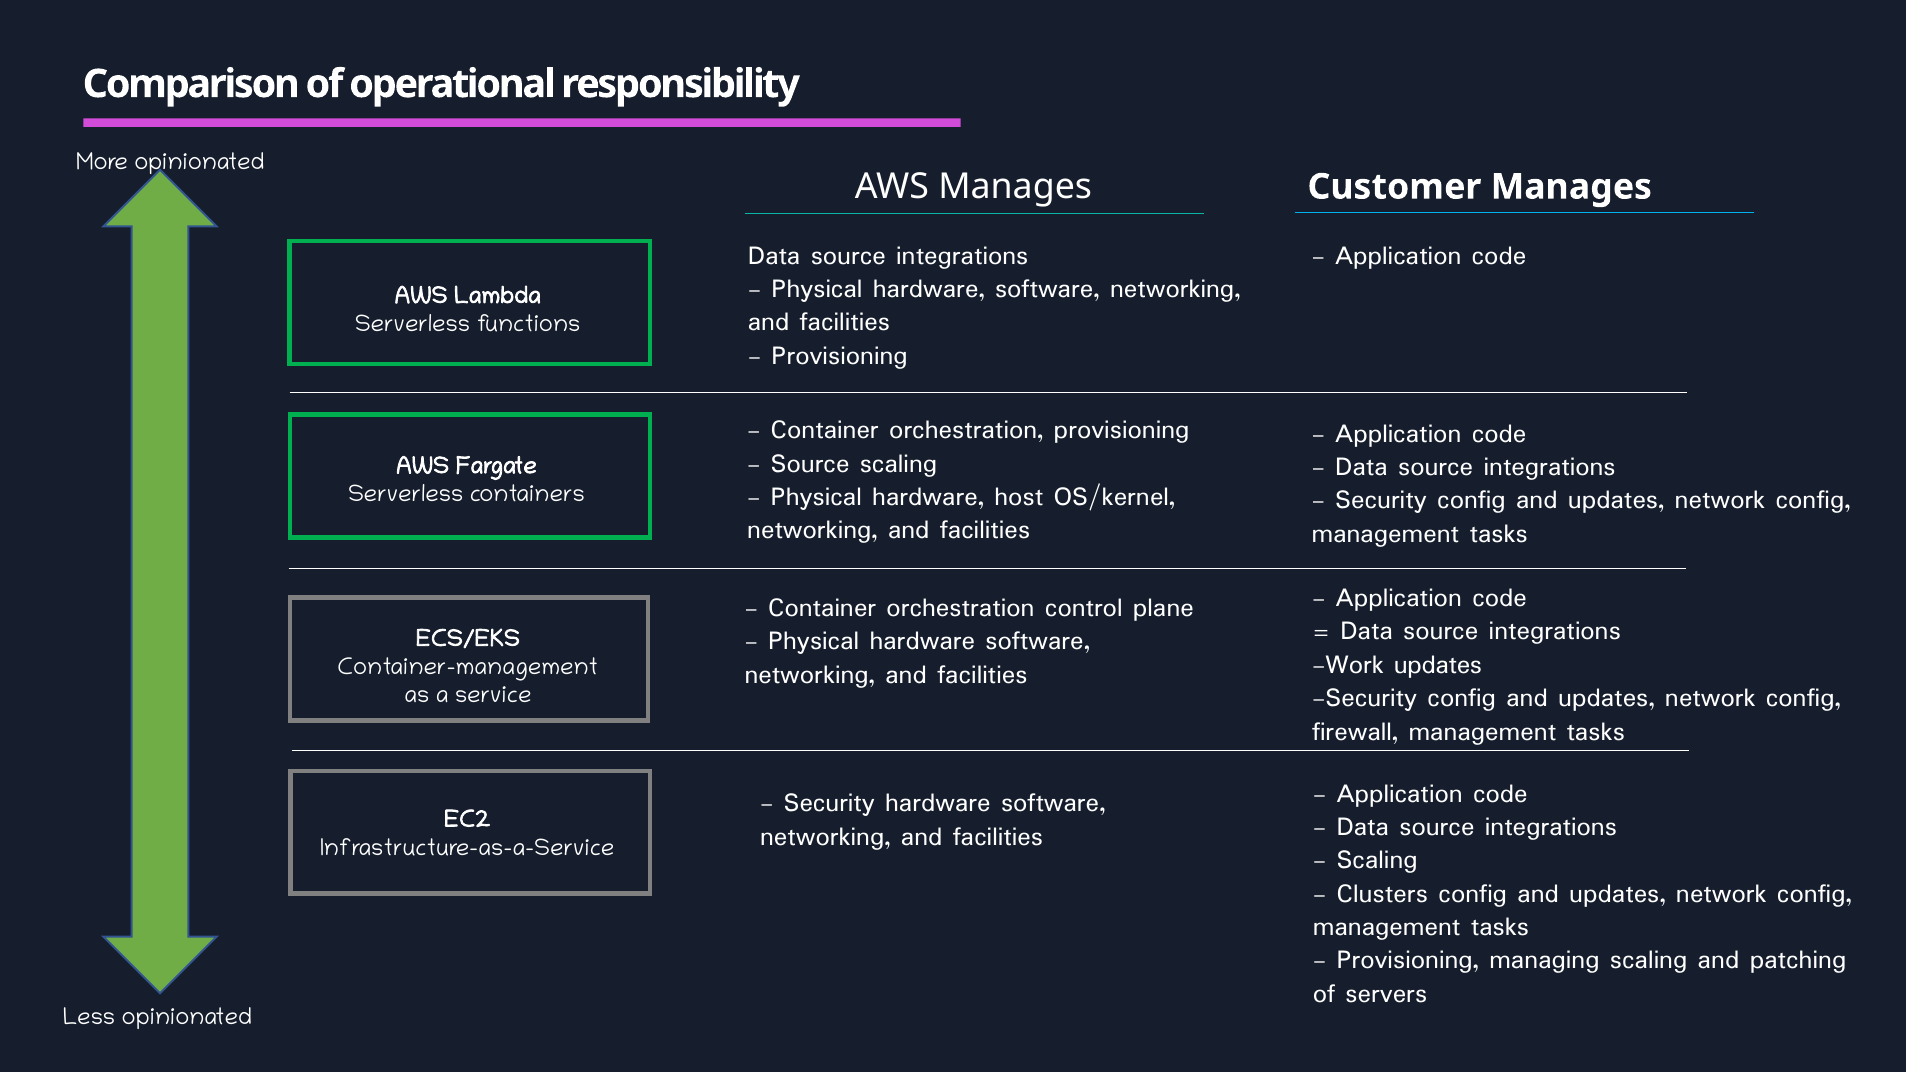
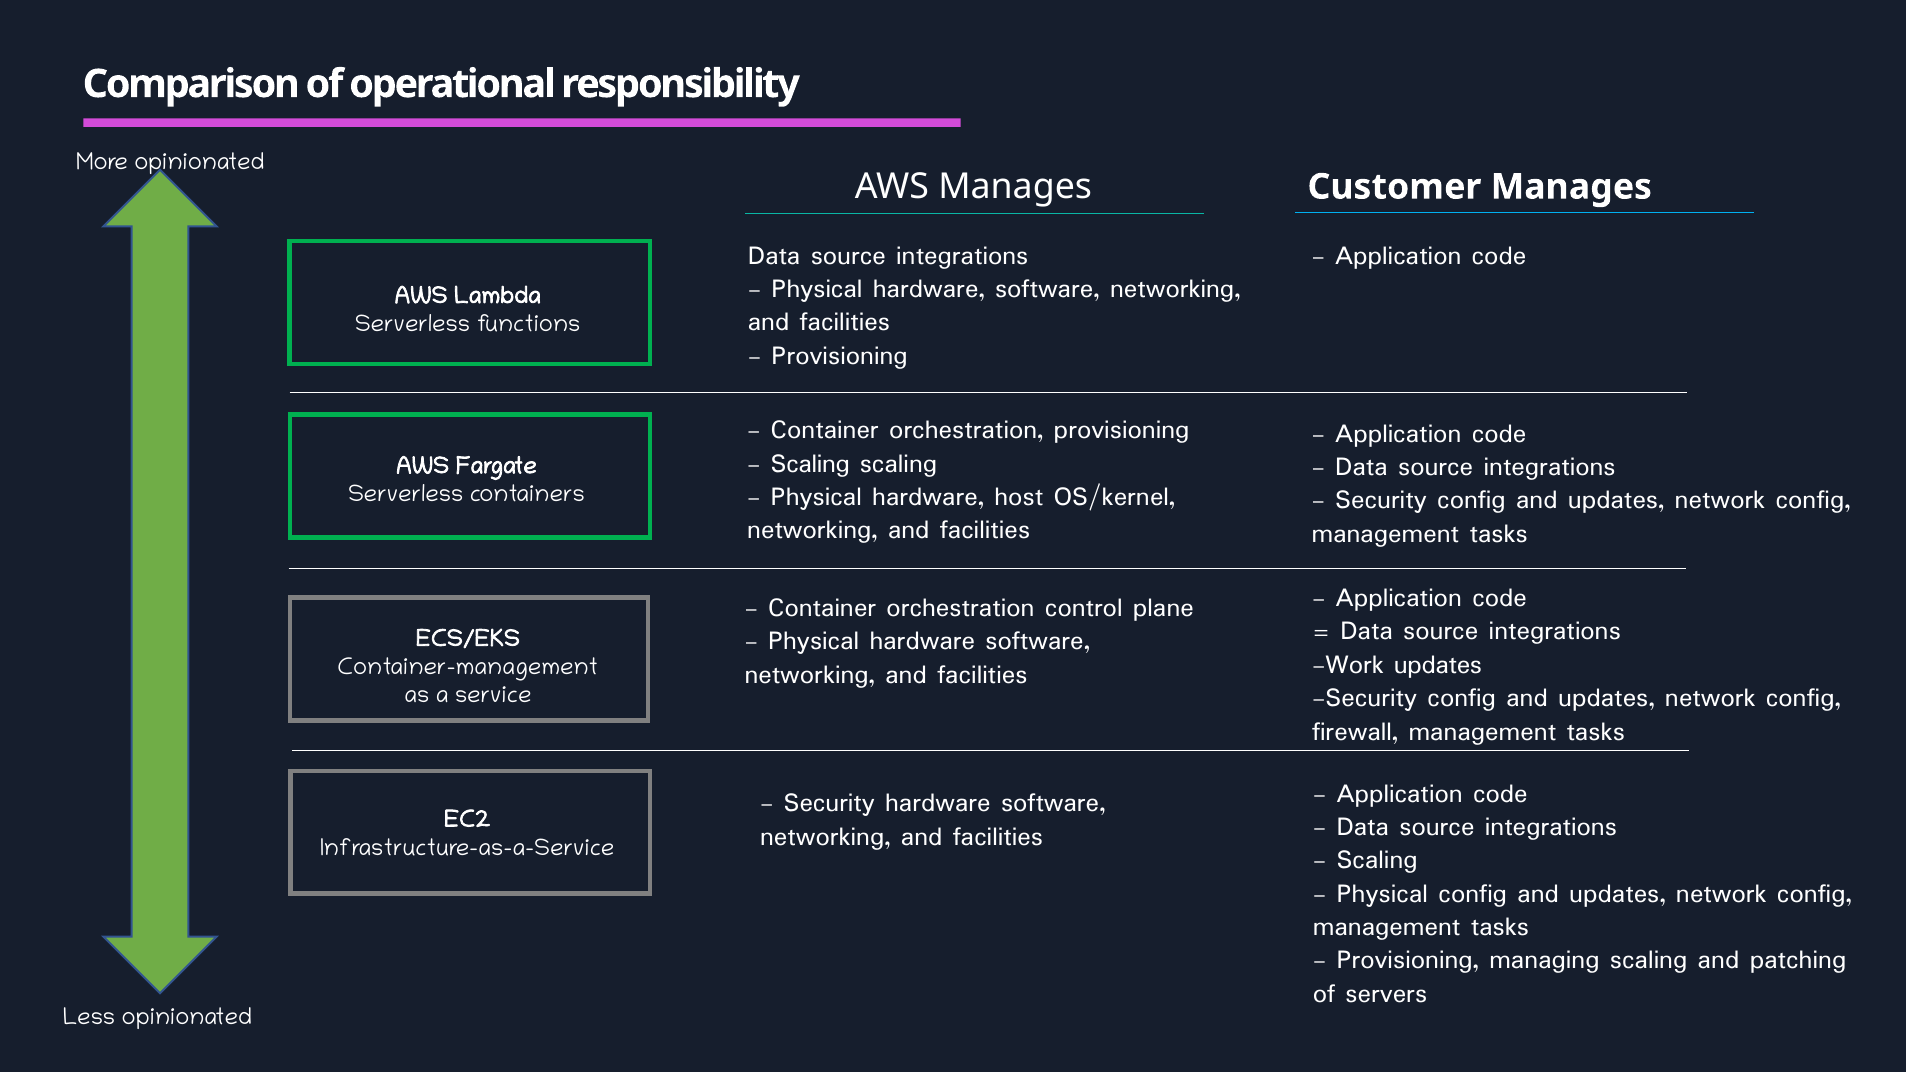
Source at (810, 463): Source -> Scaling
Clusters at (1382, 893): Clusters -> Physical
